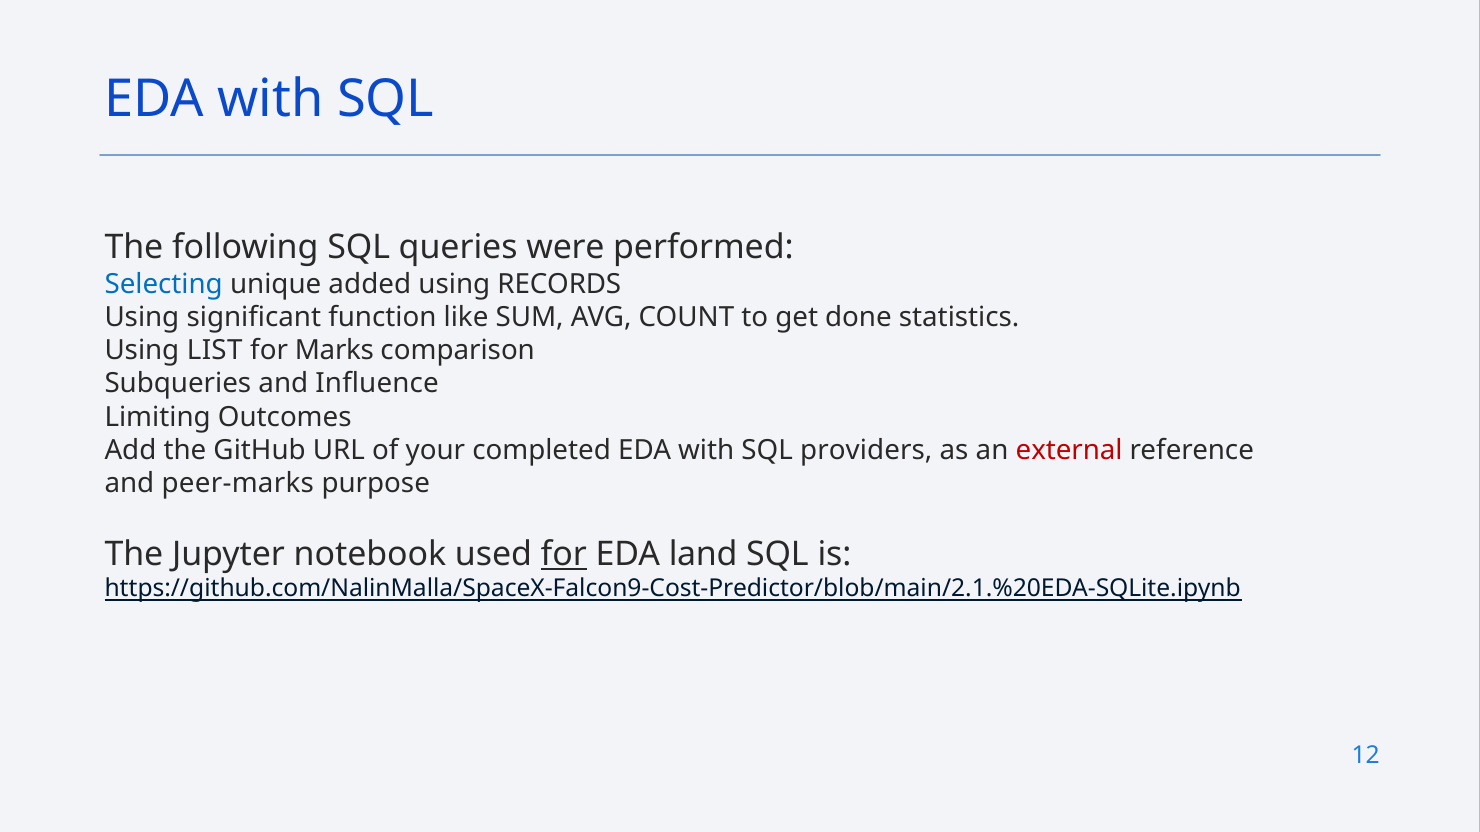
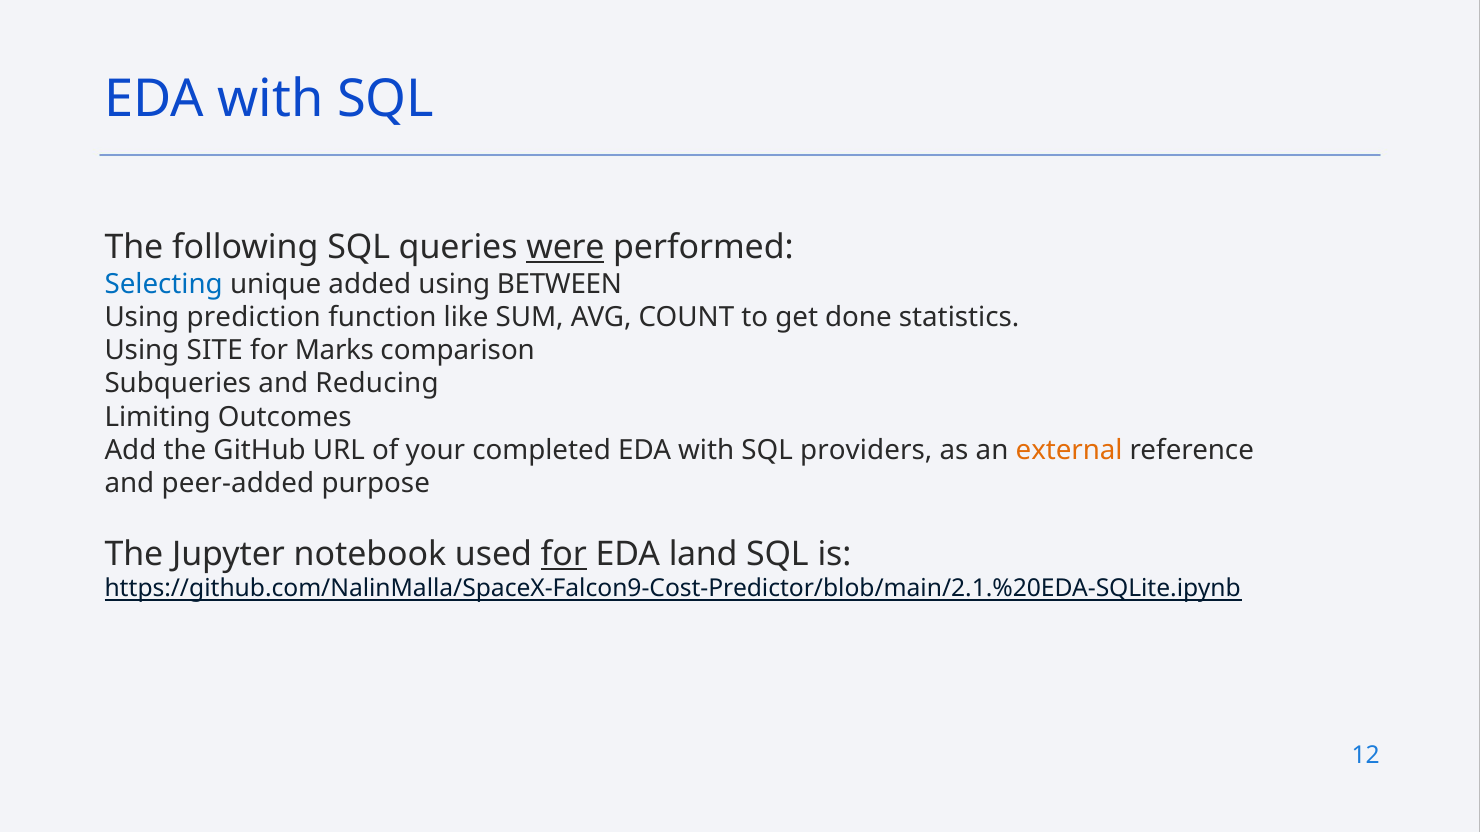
were underline: none -> present
RECORDS: RECORDS -> BETWEEN
significant: significant -> prediction
LIST: LIST -> SITE
Influence: Influence -> Reducing
external colour: red -> orange
peer-marks: peer-marks -> peer-added
